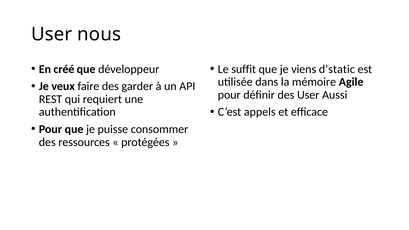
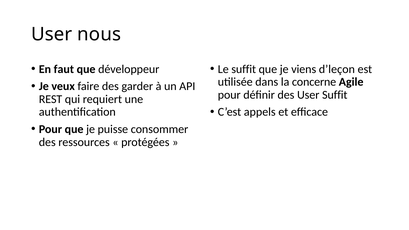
créé: créé -> faut
d’static: d’static -> d’leçon
mémoire: mémoire -> concerne
User Aussi: Aussi -> Suffit
